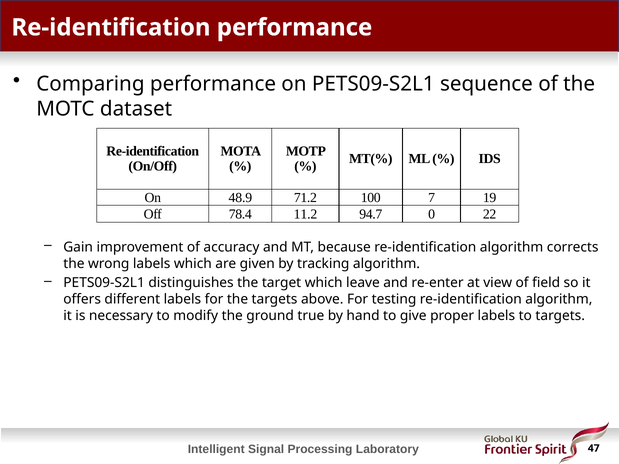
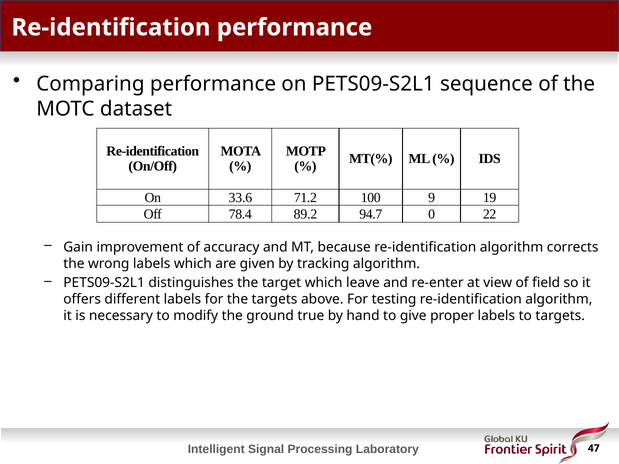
48.9: 48.9 -> 33.6
7: 7 -> 9
11.2: 11.2 -> 89.2
